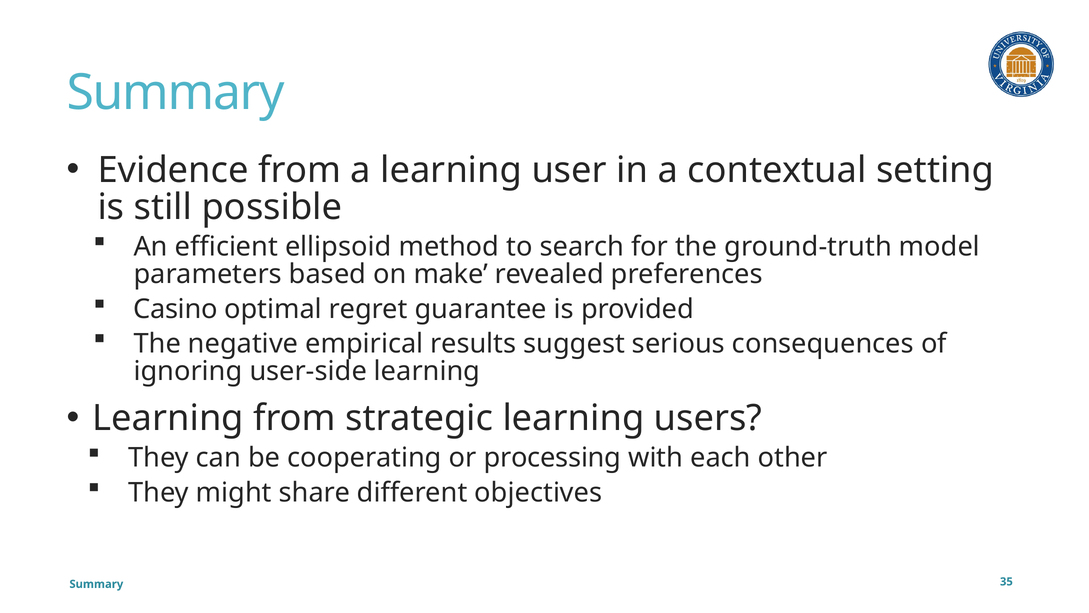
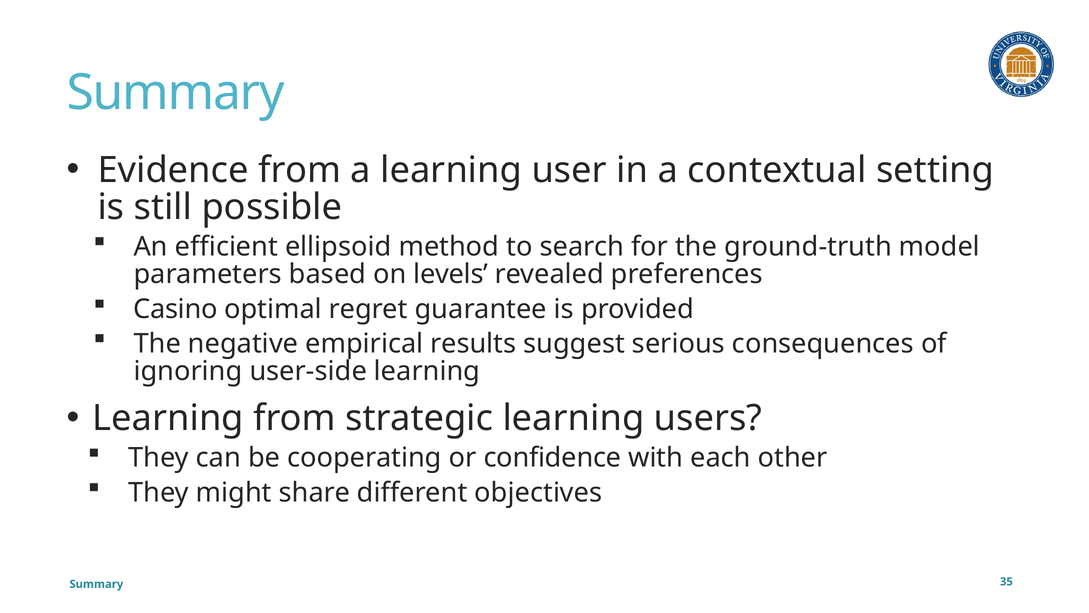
make: make -> levels
processing: processing -> confidence
